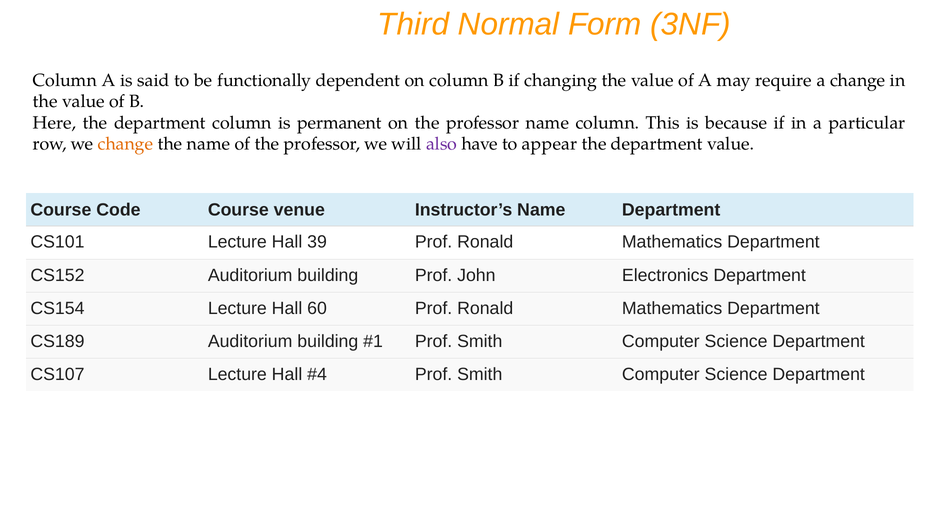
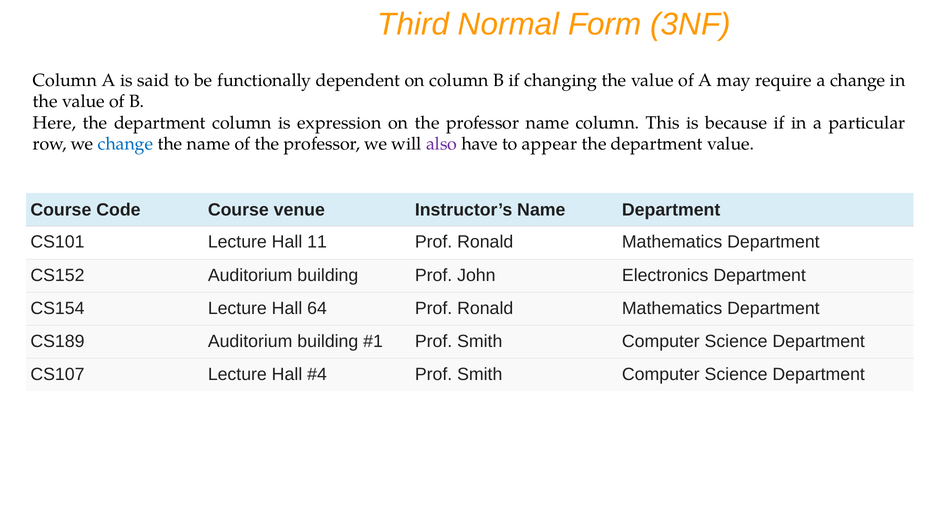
permanent: permanent -> expression
change at (126, 144) colour: orange -> blue
39: 39 -> 11
60: 60 -> 64
